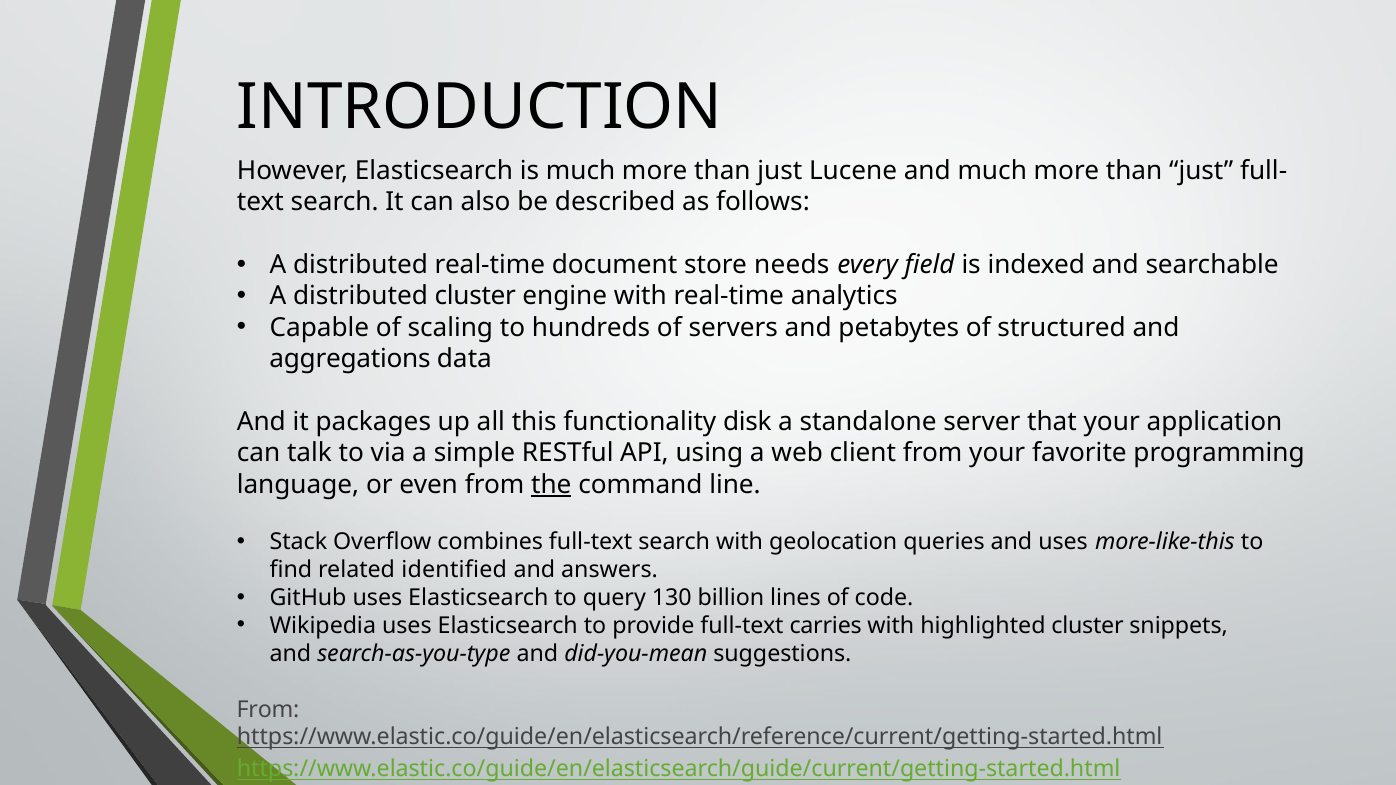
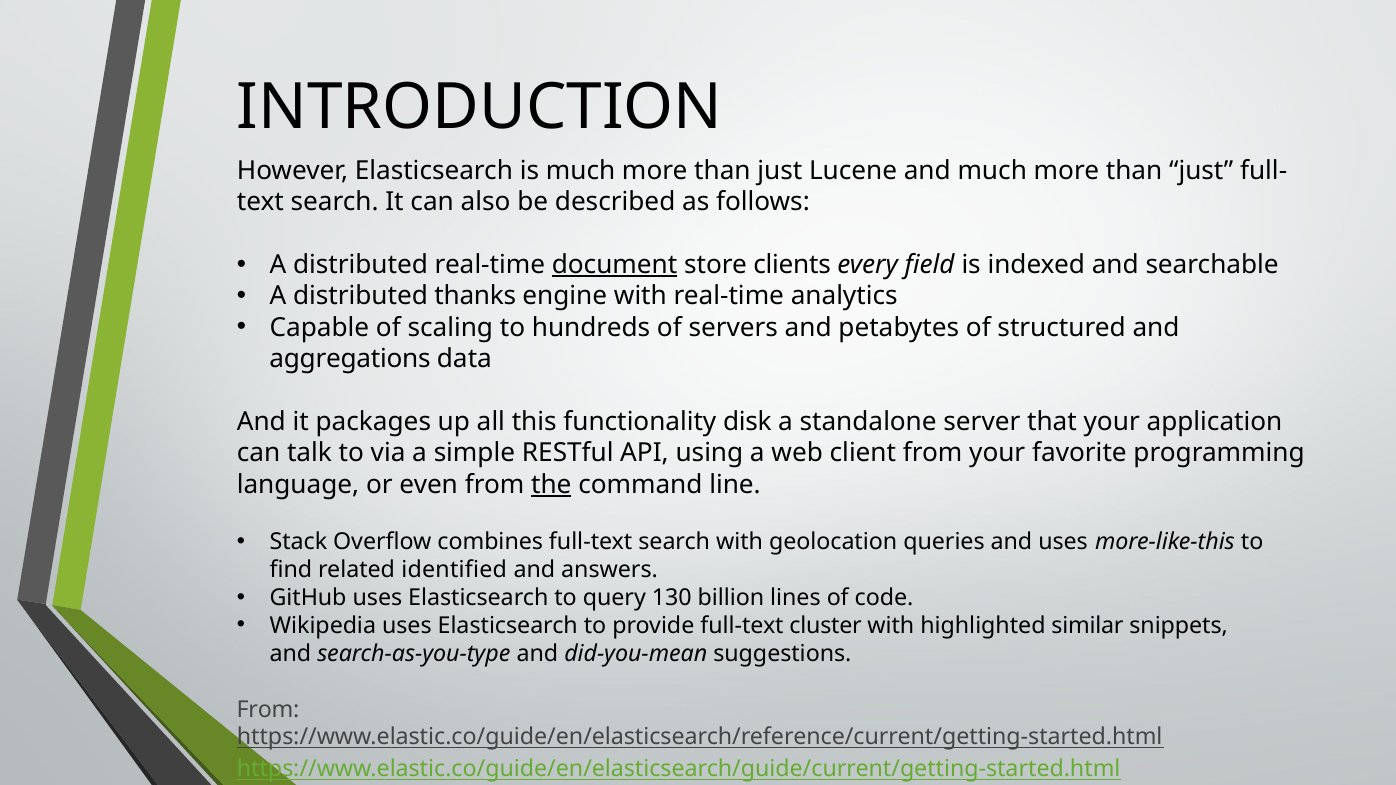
document underline: none -> present
needs: needs -> clients
distributed cluster: cluster -> thanks
carries: carries -> cluster
highlighted cluster: cluster -> similar
